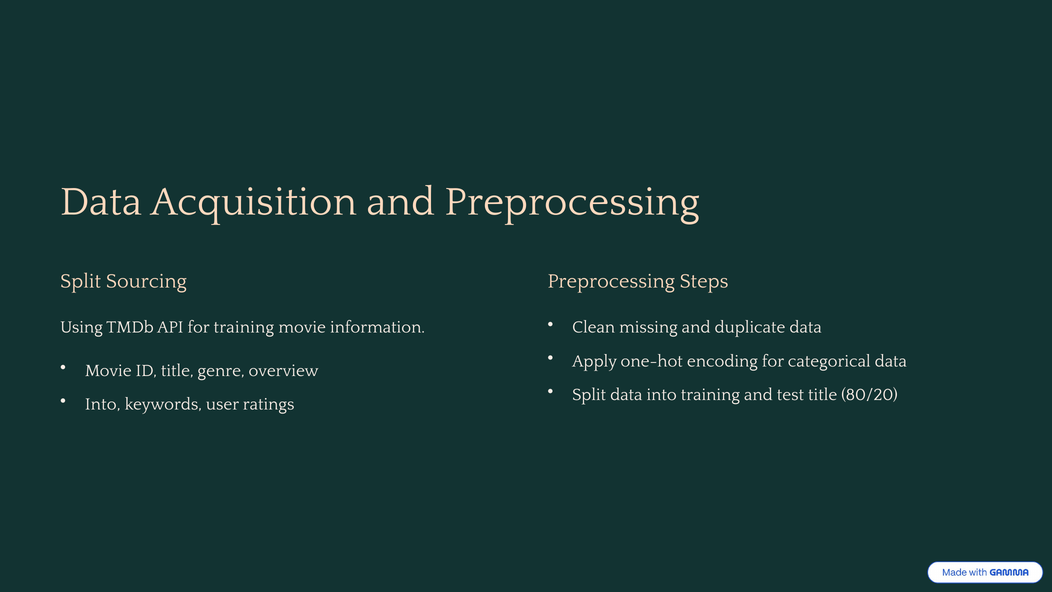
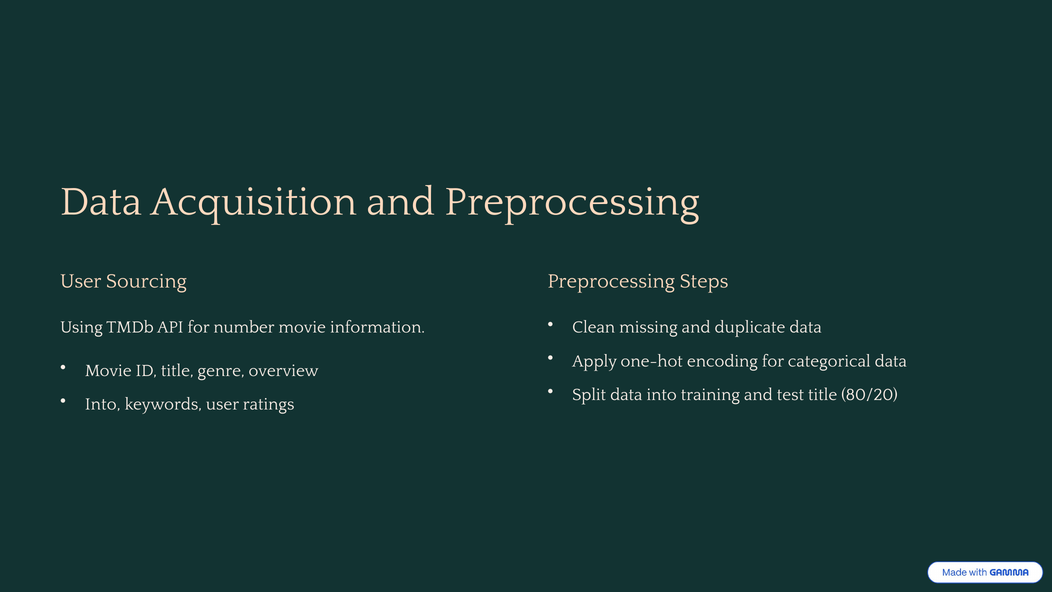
Split at (81, 281): Split -> User
for training: training -> number
